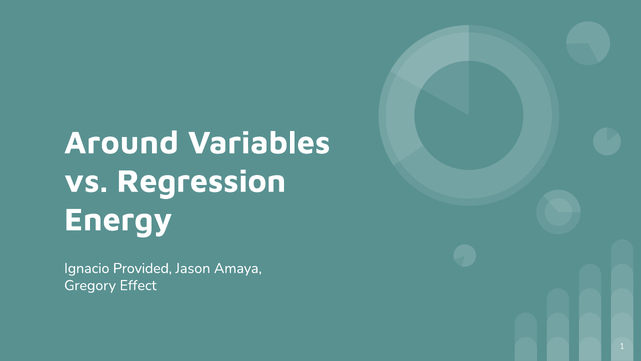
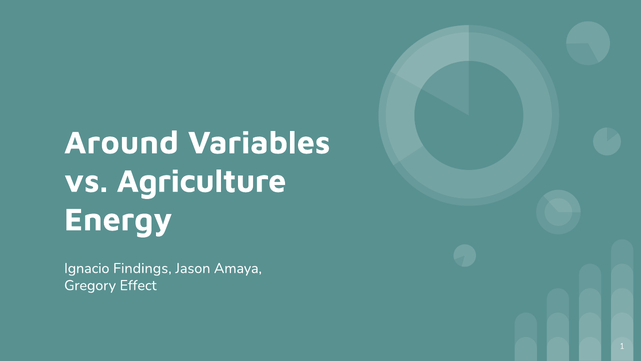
Regression: Regression -> Agriculture
Provided: Provided -> Findings
